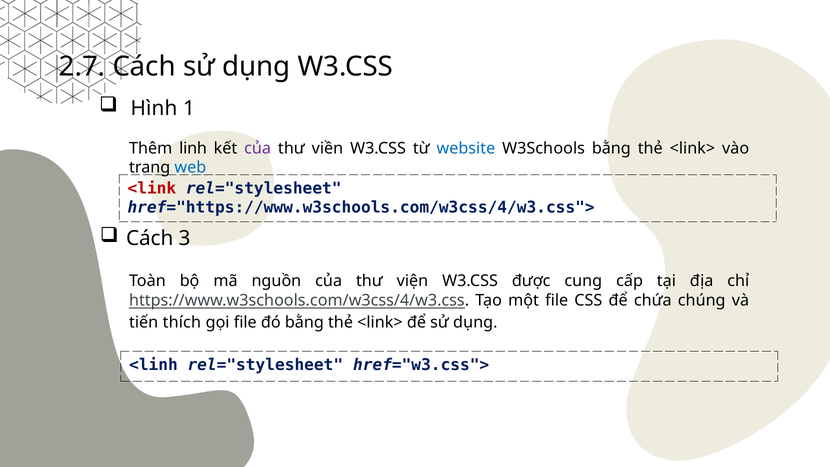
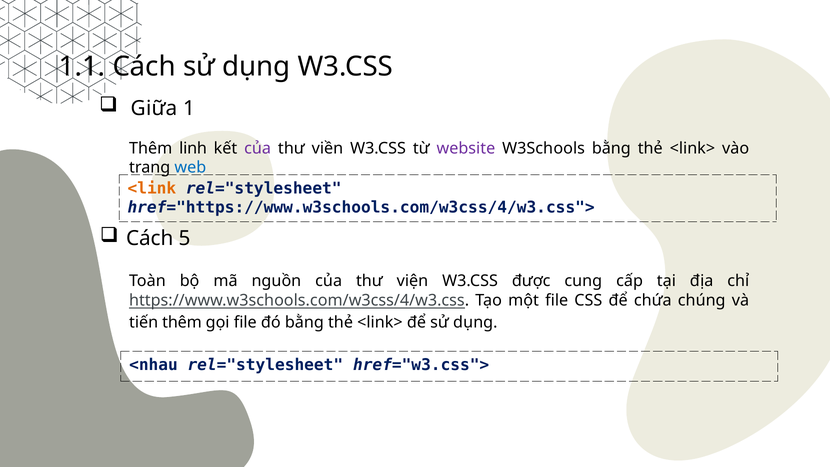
2.7: 2.7 -> 1.1
Hình: Hình -> Giữa
website colour: blue -> purple
<link colour: red -> orange
3: 3 -> 5
tiến thích: thích -> thêm
<linh: <linh -> <nhau
